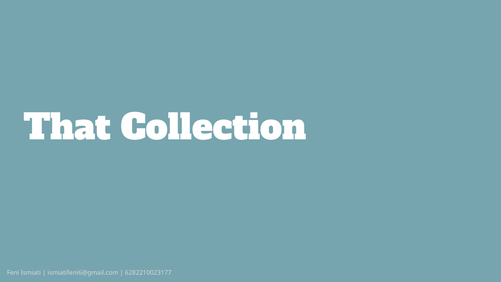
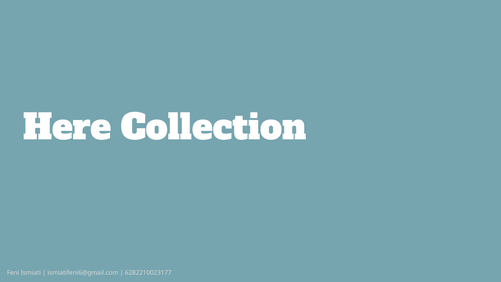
That: That -> Here
